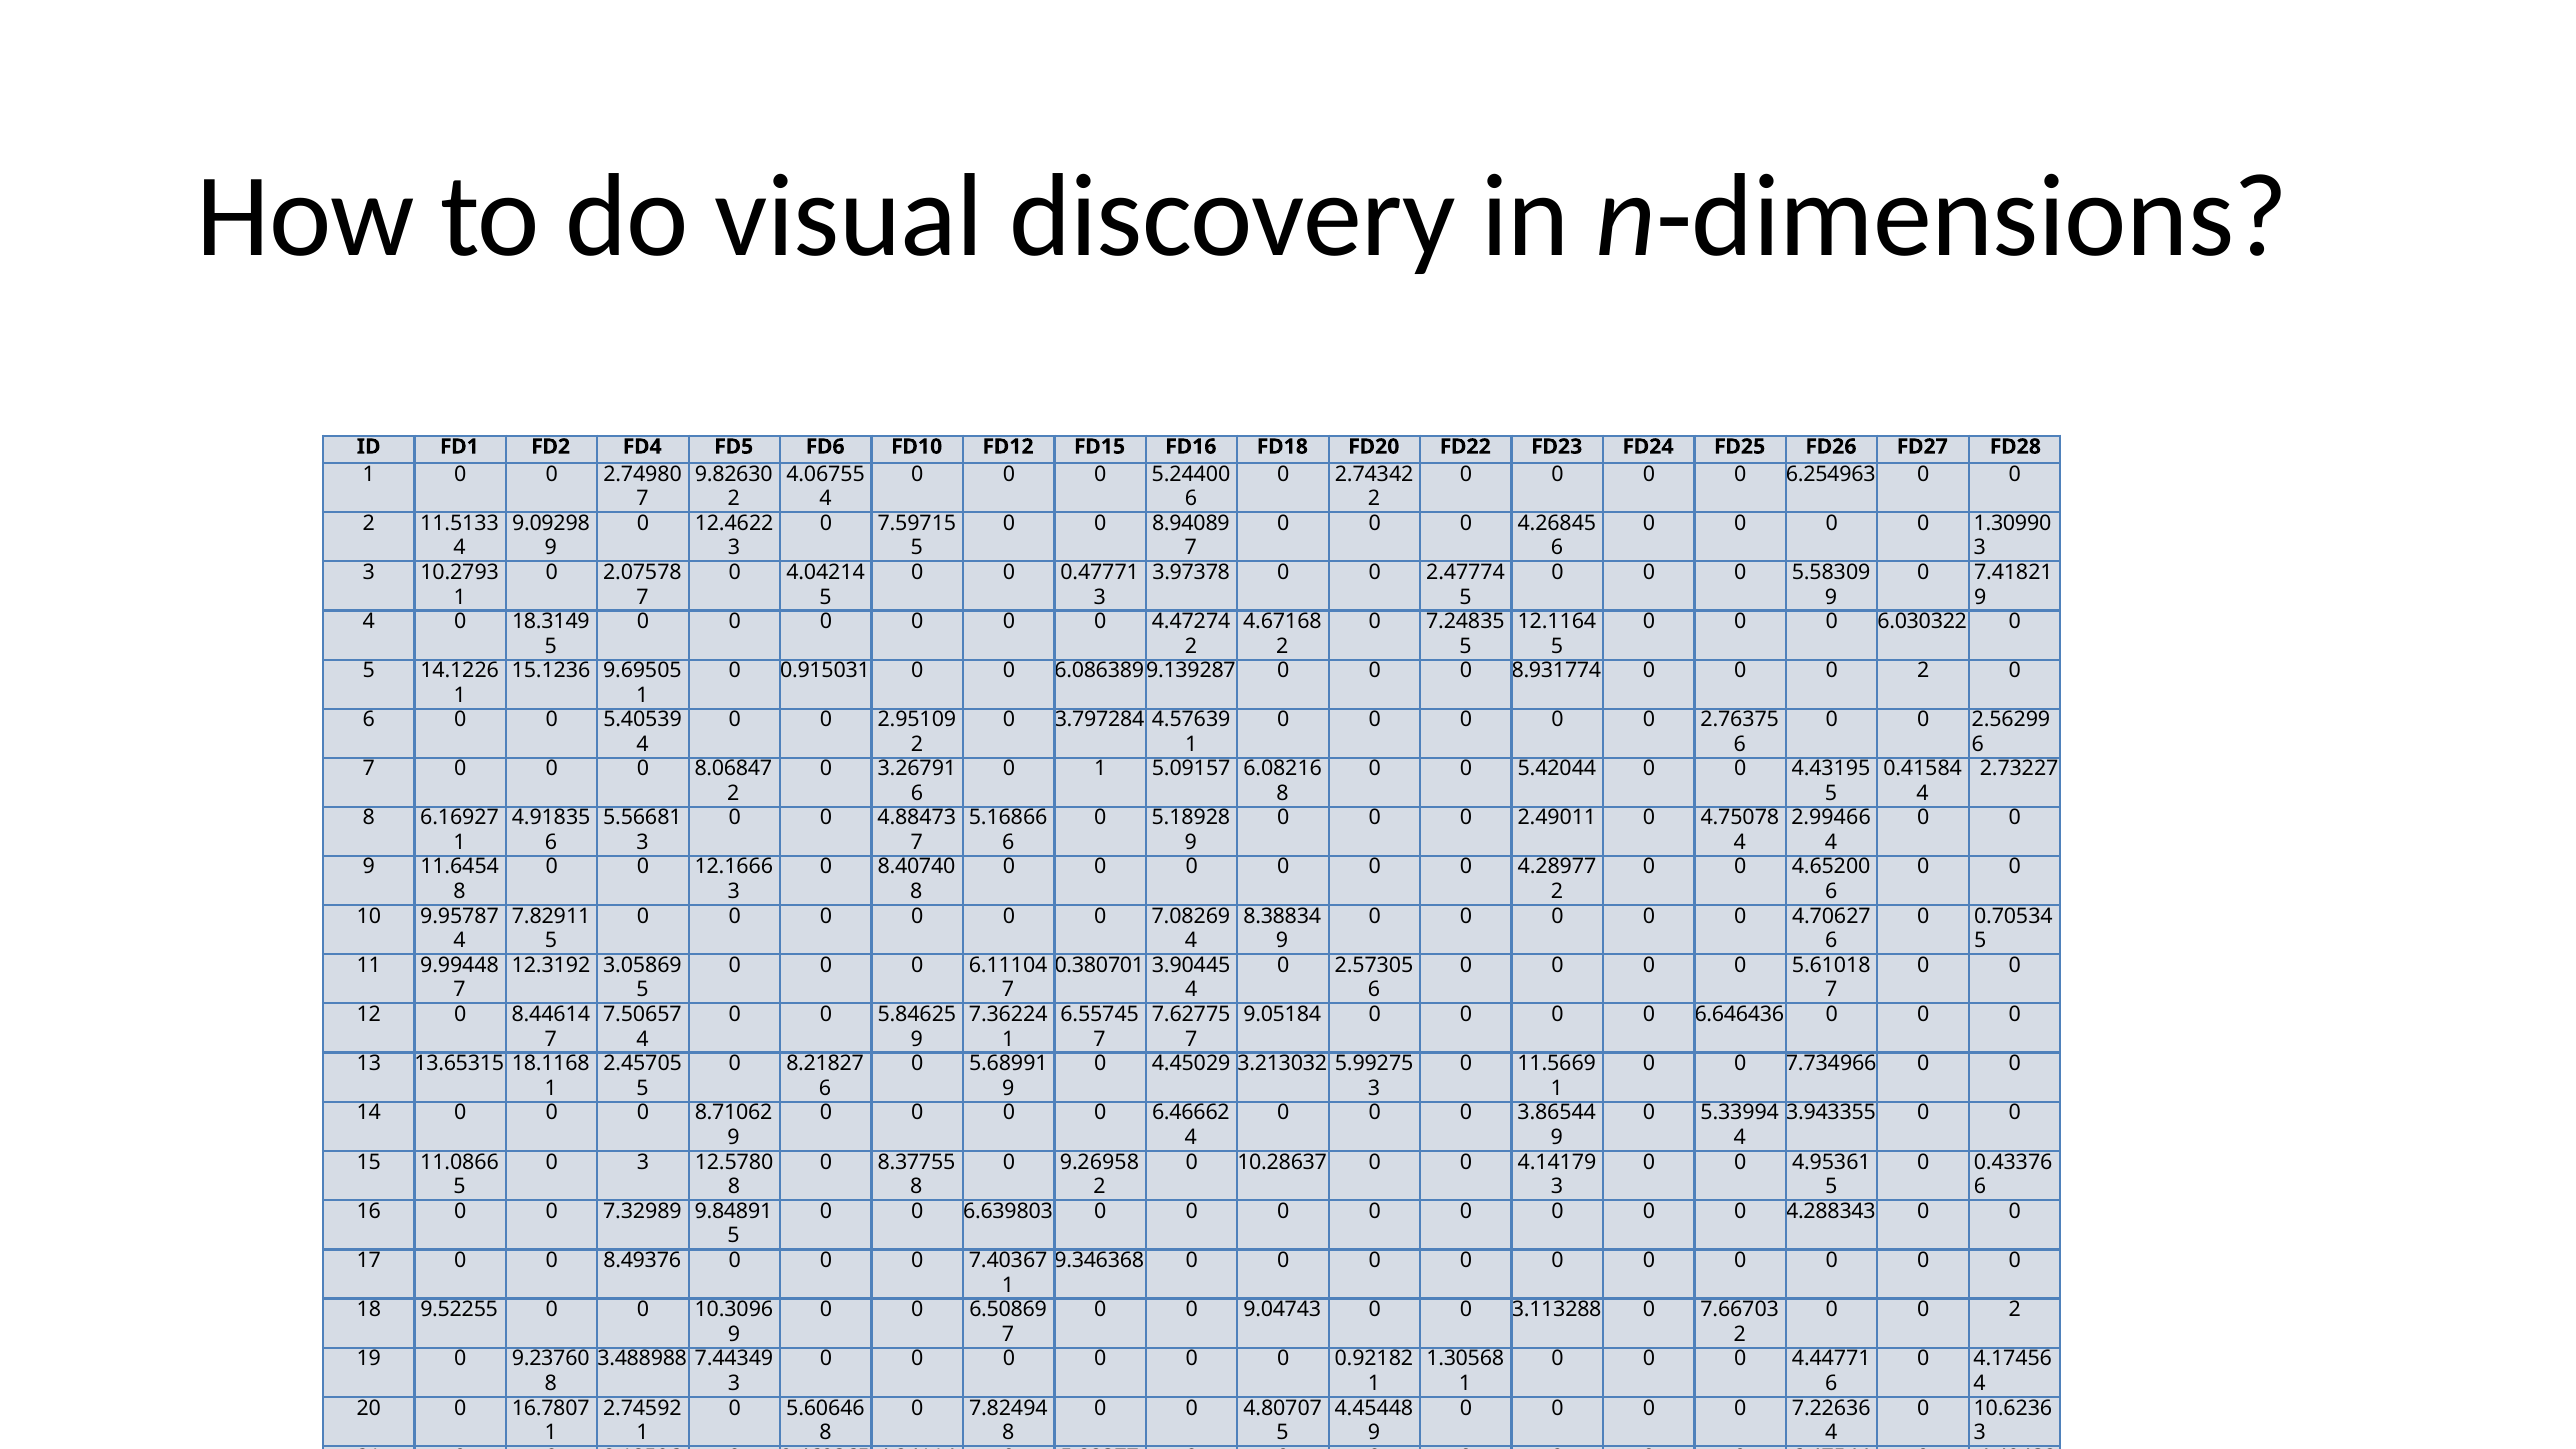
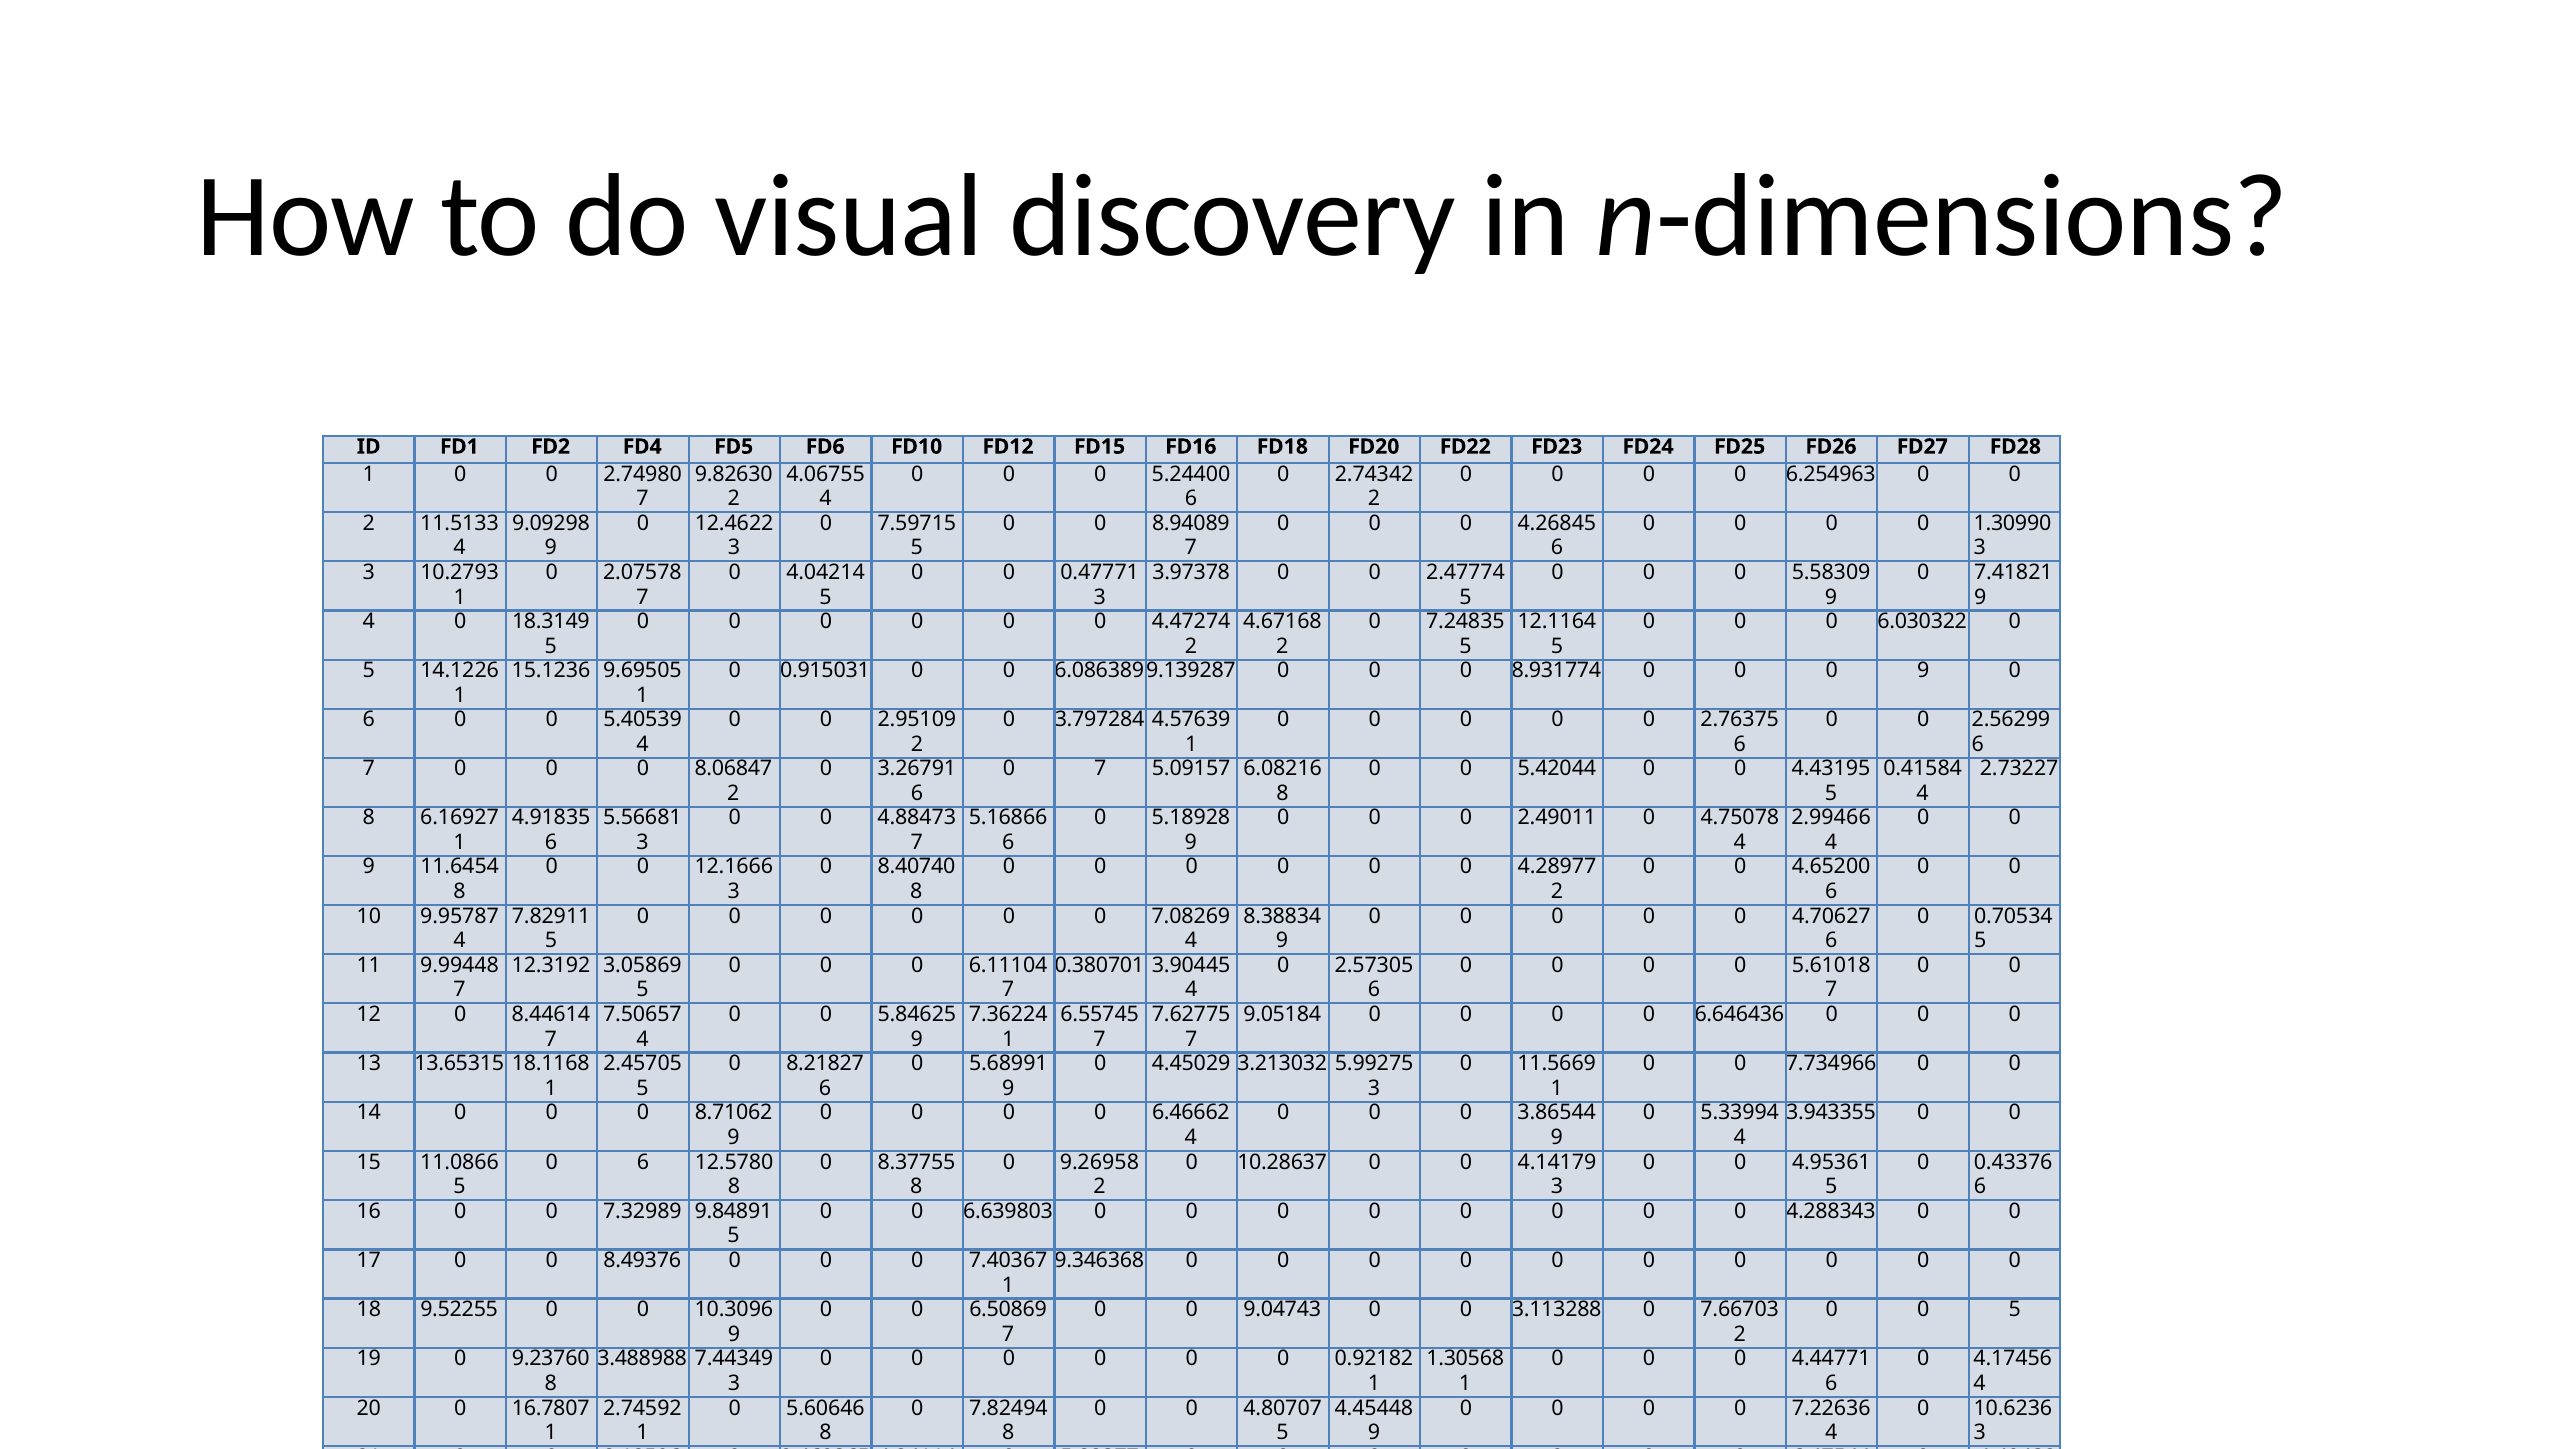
0 0 0 2: 2 -> 9
0 1: 1 -> 7
3 at (643, 1162): 3 -> 6
2 at (2015, 1310): 2 -> 5
